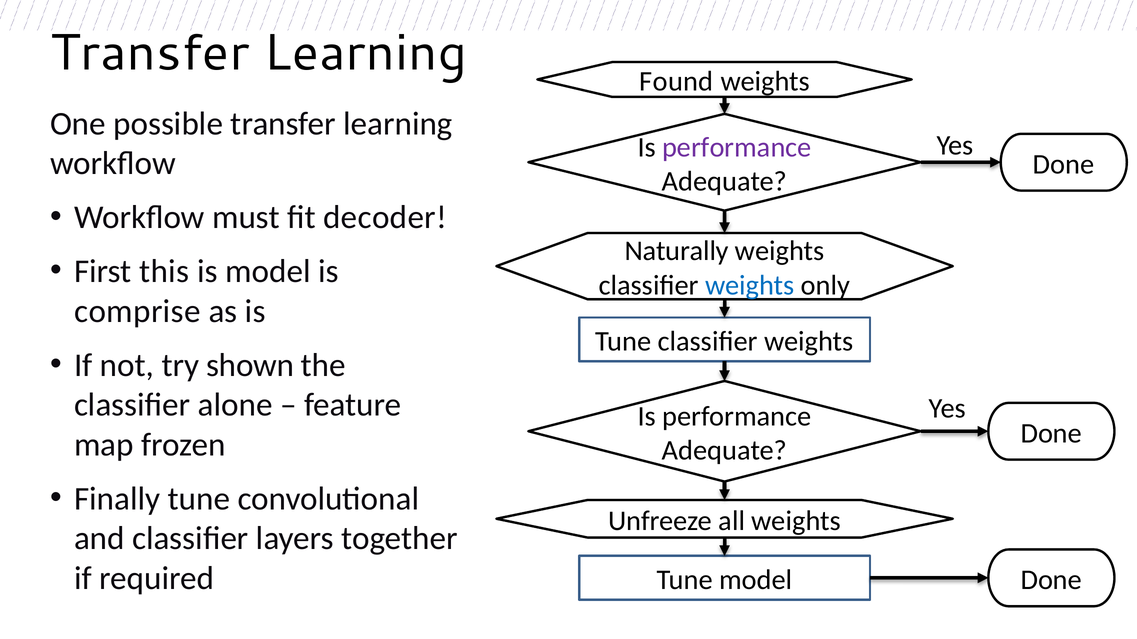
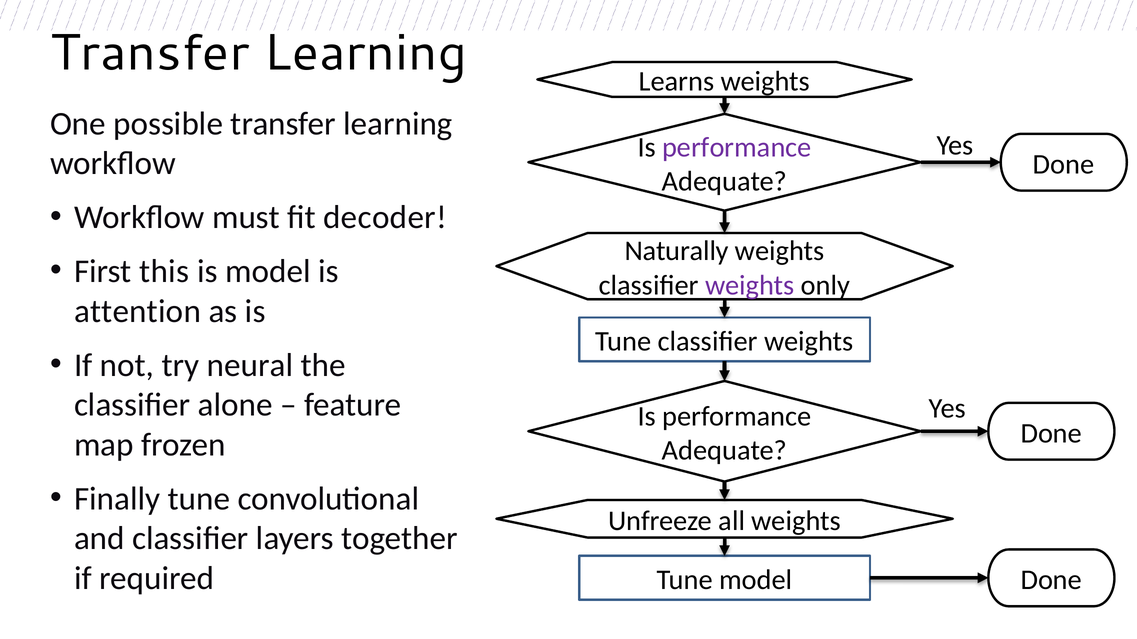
Found: Found -> Learns
weights at (750, 285) colour: blue -> purple
comprise: comprise -> attention
shown: shown -> neural
